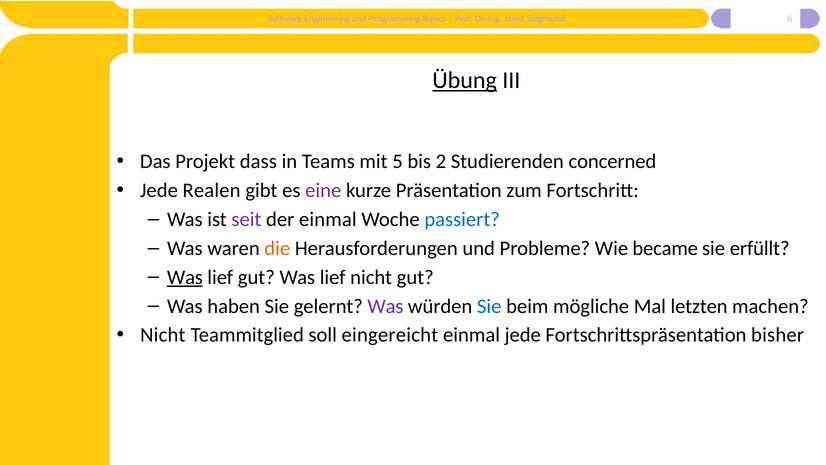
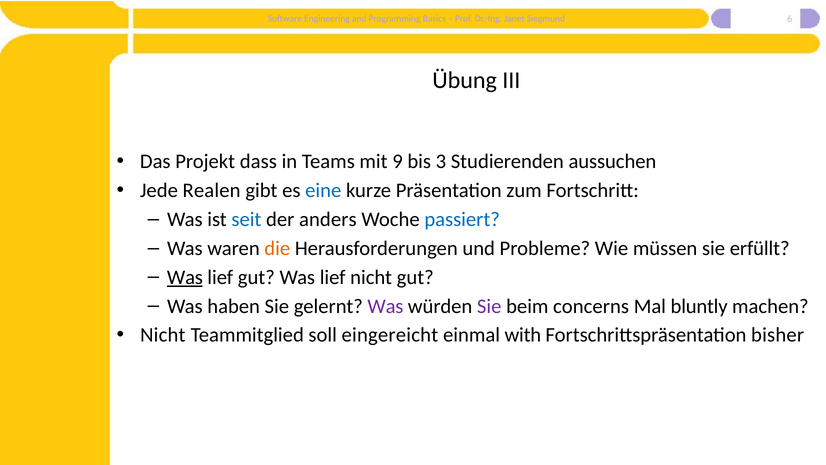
Übung underline: present -> none
5: 5 -> 9
2: 2 -> 3
concerned: concerned -> aussuchen
eine colour: purple -> blue
seit colour: purple -> blue
der einmal: einmal -> anders
became: became -> müssen
Sie at (489, 306) colour: blue -> purple
mögliche: mögliche -> concerns
letzten: letzten -> bluntly
einmal jede: jede -> with
